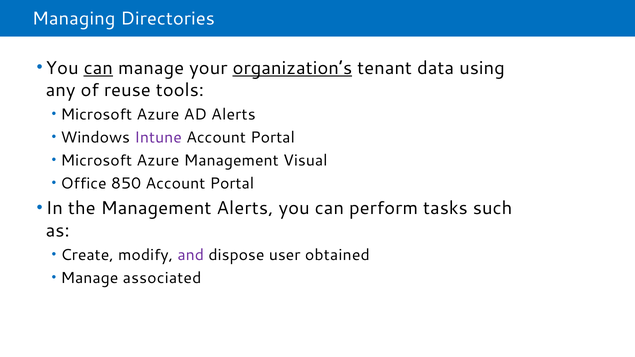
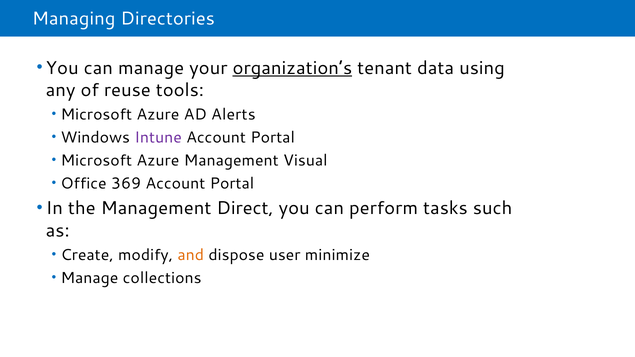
can at (98, 68) underline: present -> none
850: 850 -> 369
Management Alerts: Alerts -> Direct
and colour: purple -> orange
obtained: obtained -> minimize
associated: associated -> collections
